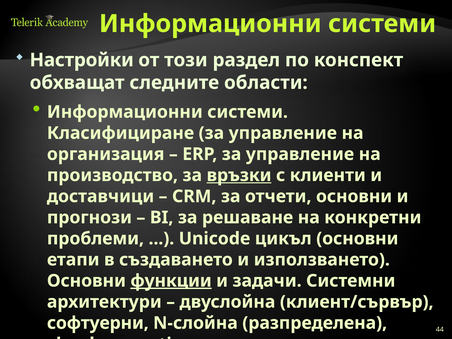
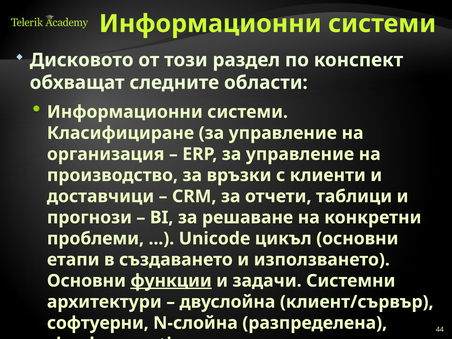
Настройки: Настройки -> Дискoвото
връзки underline: present -> none
отчети основни: основни -> таблици
